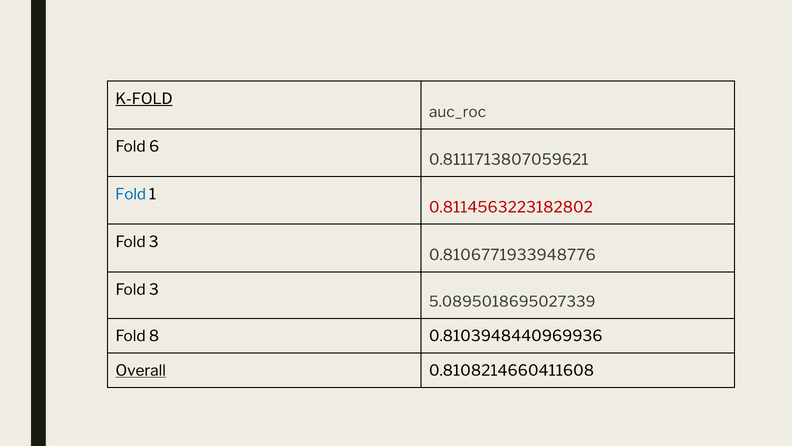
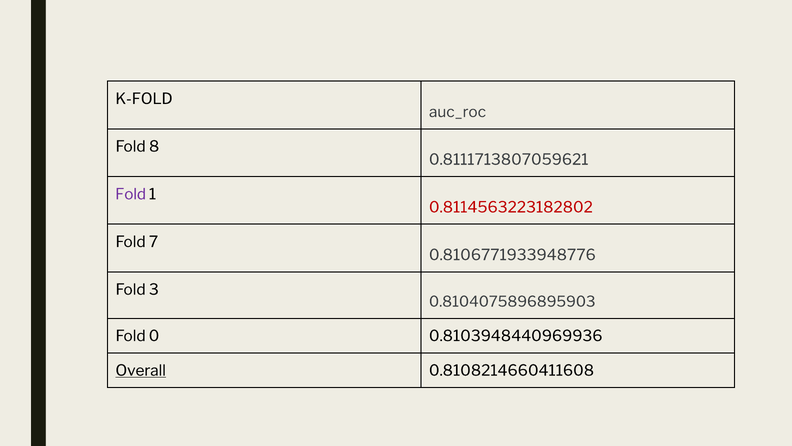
K-FOLD underline: present -> none
6: 6 -> 8
Fold at (131, 194) colour: blue -> purple
3 at (154, 242): 3 -> 7
5.0895018695027339: 5.0895018695027339 -> 0.8104075896895903
8: 8 -> 0
